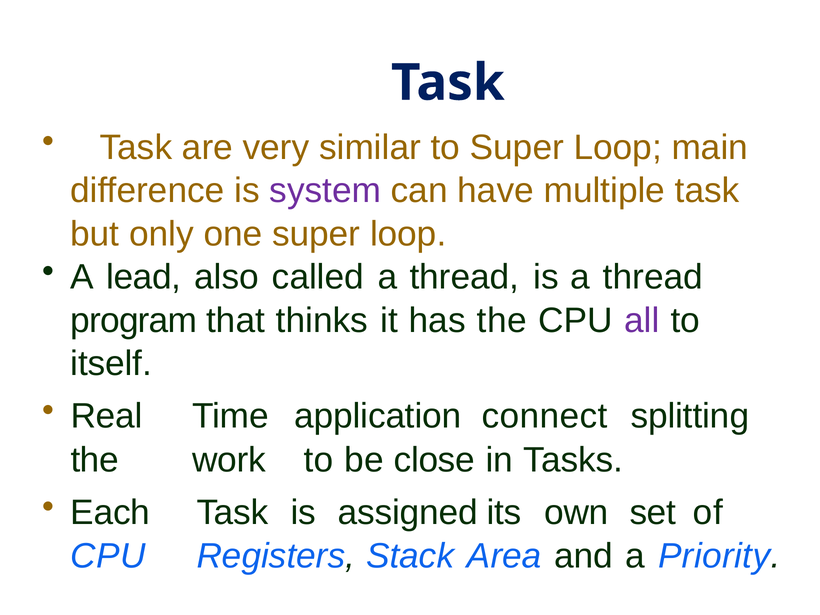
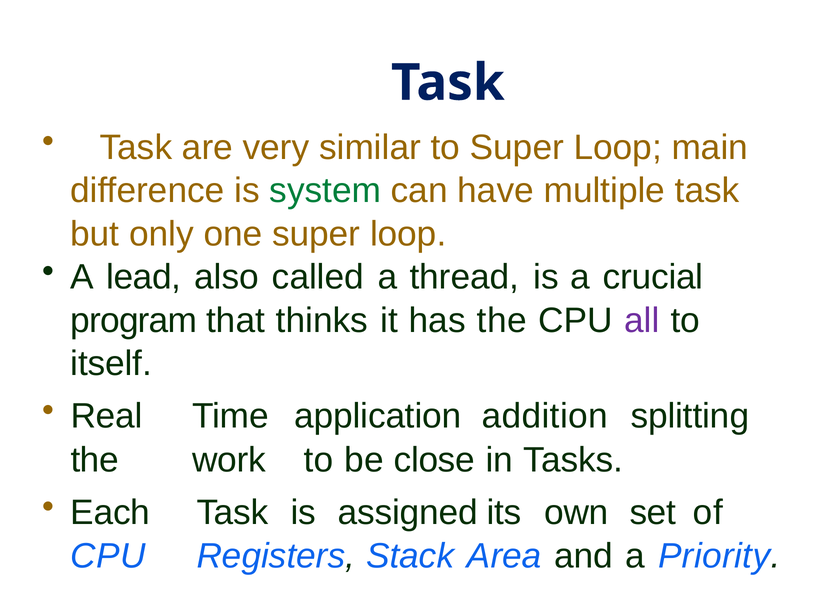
system colour: purple -> green
is a thread: thread -> crucial
connect: connect -> addition
